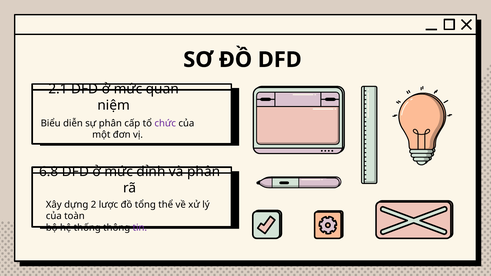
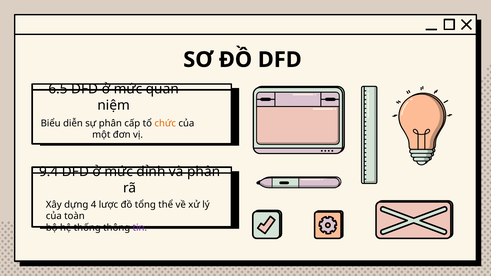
2.1: 2.1 -> 6.5
chức colour: purple -> orange
6.8: 6.8 -> 9.4
2: 2 -> 4
